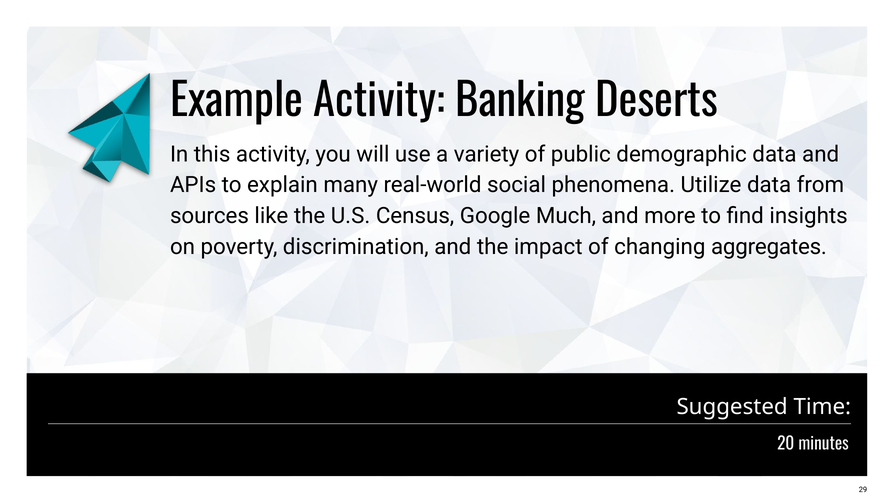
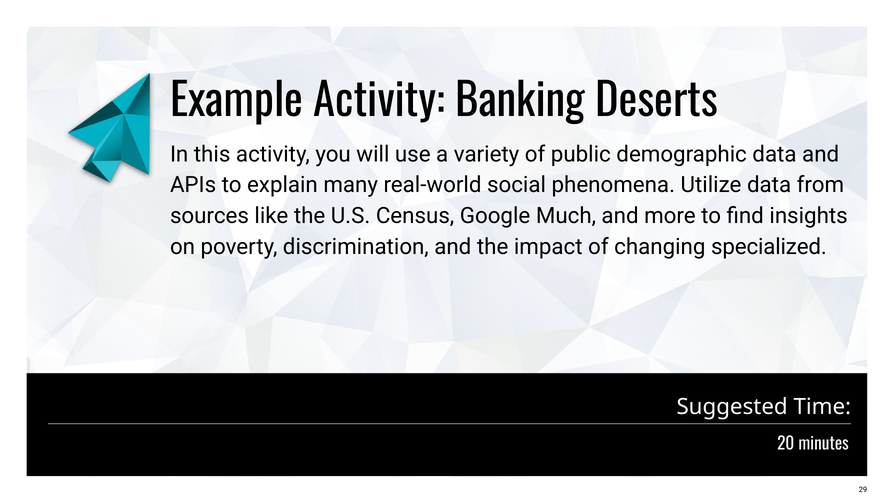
aggregates: aggregates -> specialized
